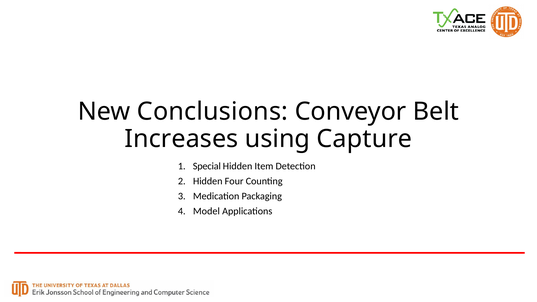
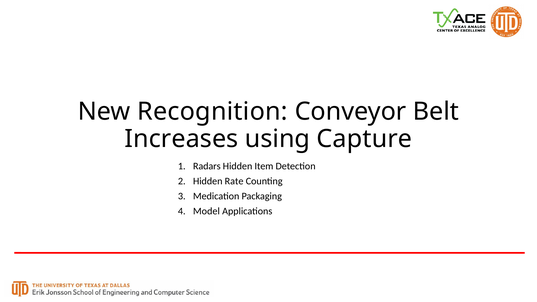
Conclusions: Conclusions -> Recognition
Special: Special -> Radars
Four: Four -> Rate
